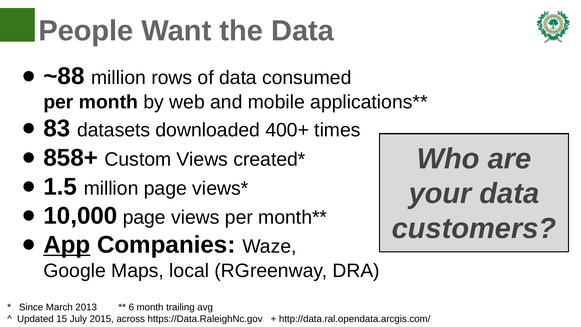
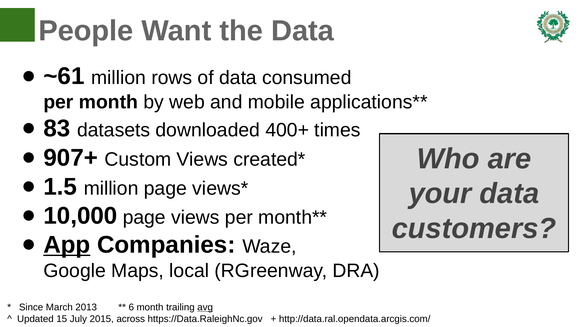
~88: ~88 -> ~61
858+: 858+ -> 907+
avg underline: none -> present
